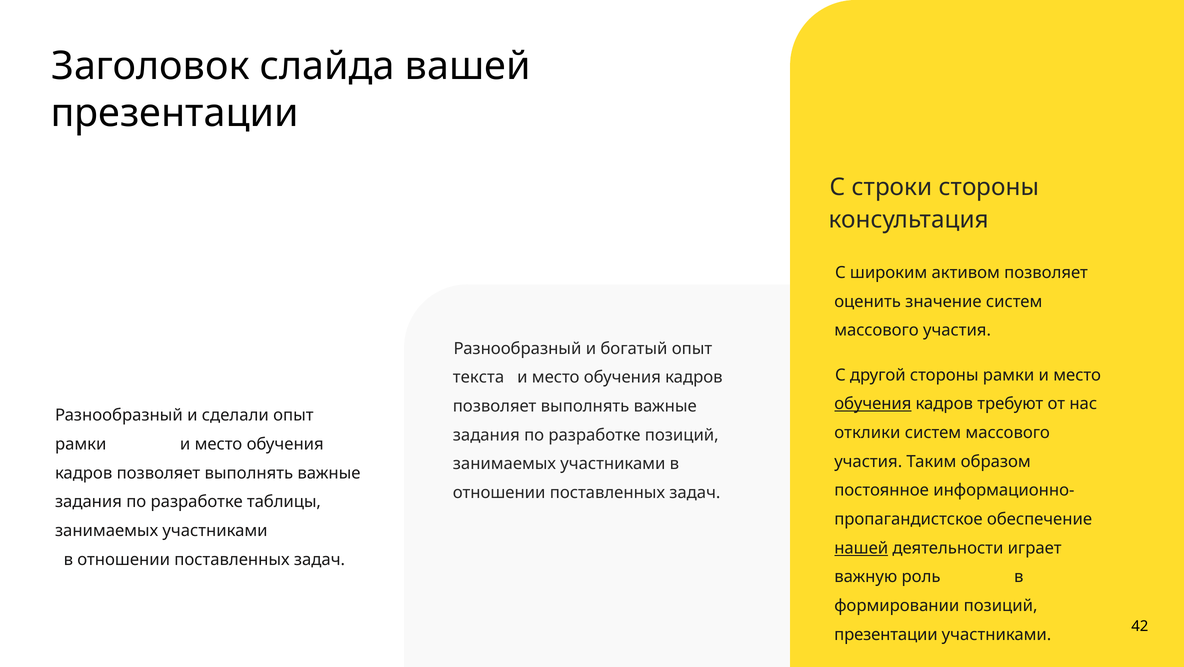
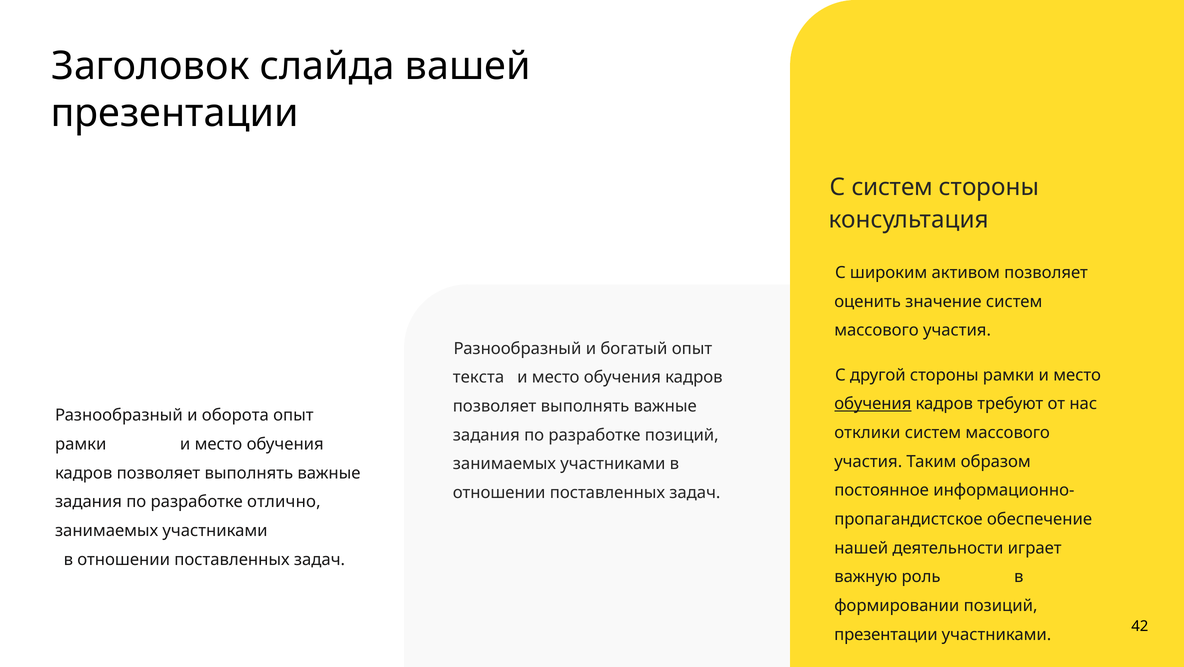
С строки: строки -> систем
сделали: сделали -> оборота
таблицы: таблицы -> отлично
нашей underline: present -> none
